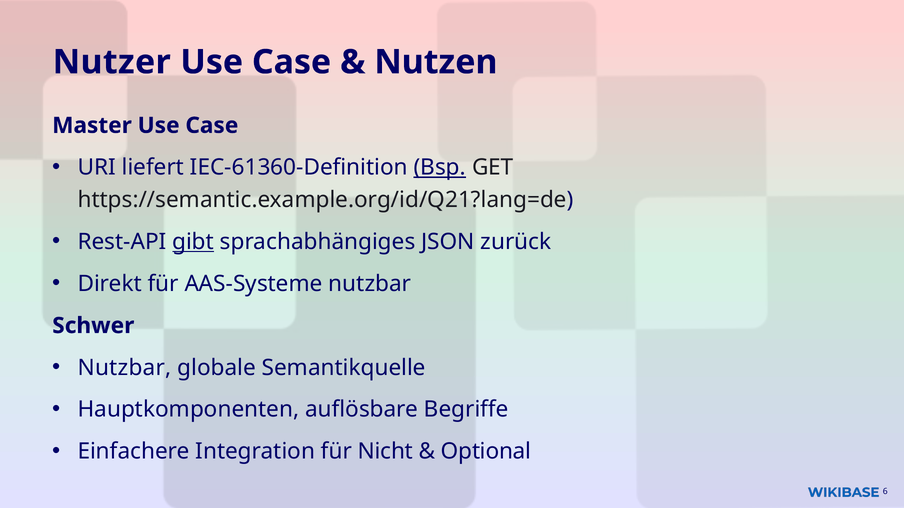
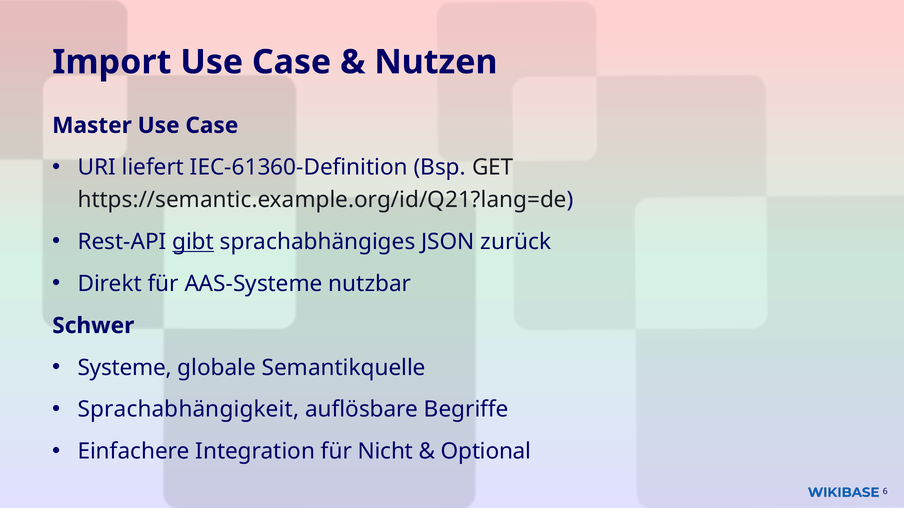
Nutzer: Nutzer -> Import
Bsp underline: present -> none
Nutzbar at (125, 368): Nutzbar -> Systeme
Hauptkomponenten: Hauptkomponenten -> Sprachabhängigkeit
